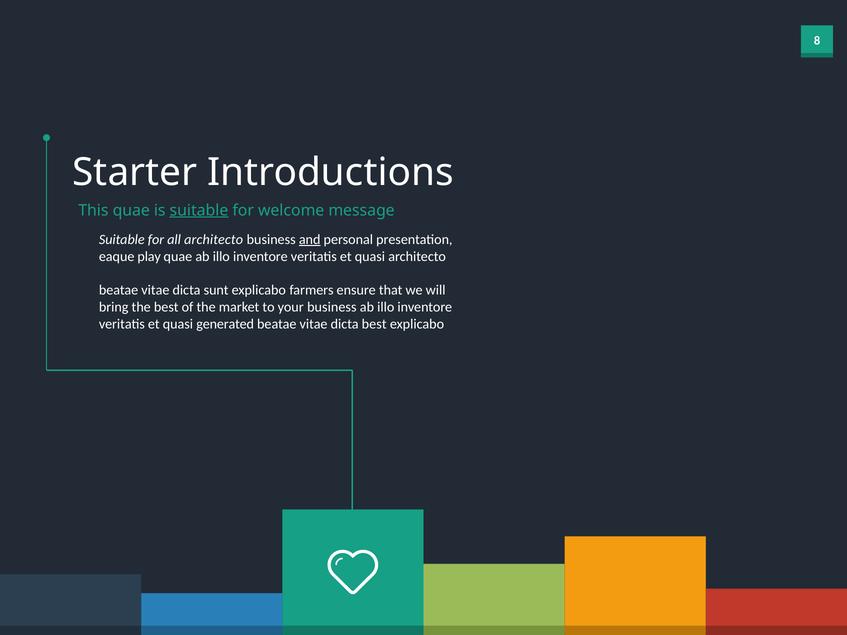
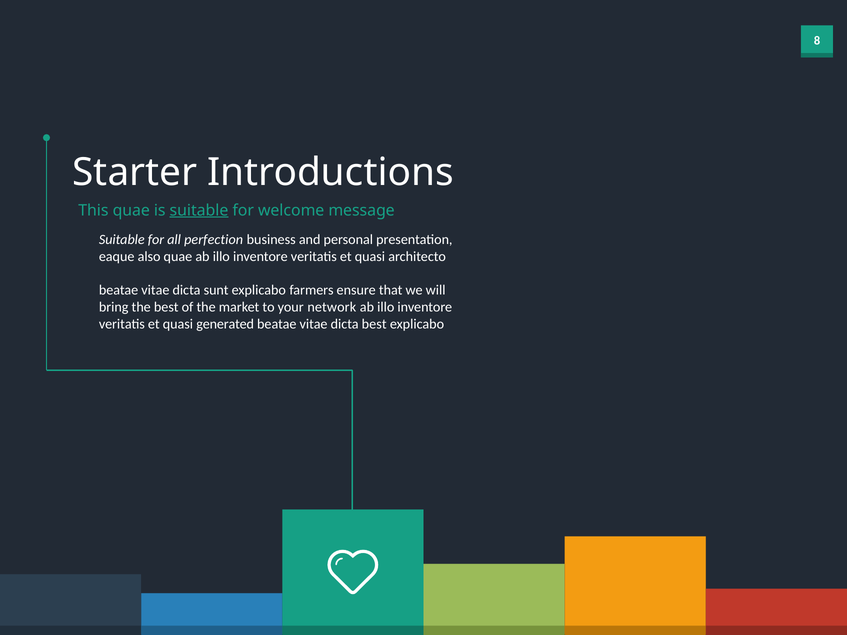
all architecto: architecto -> perfection
and underline: present -> none
play: play -> also
your business: business -> network
